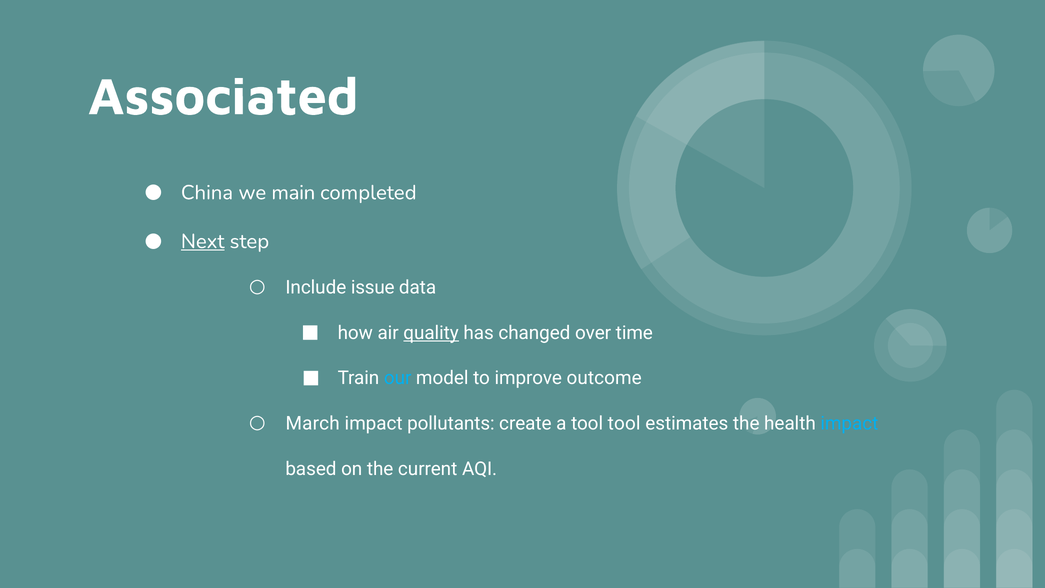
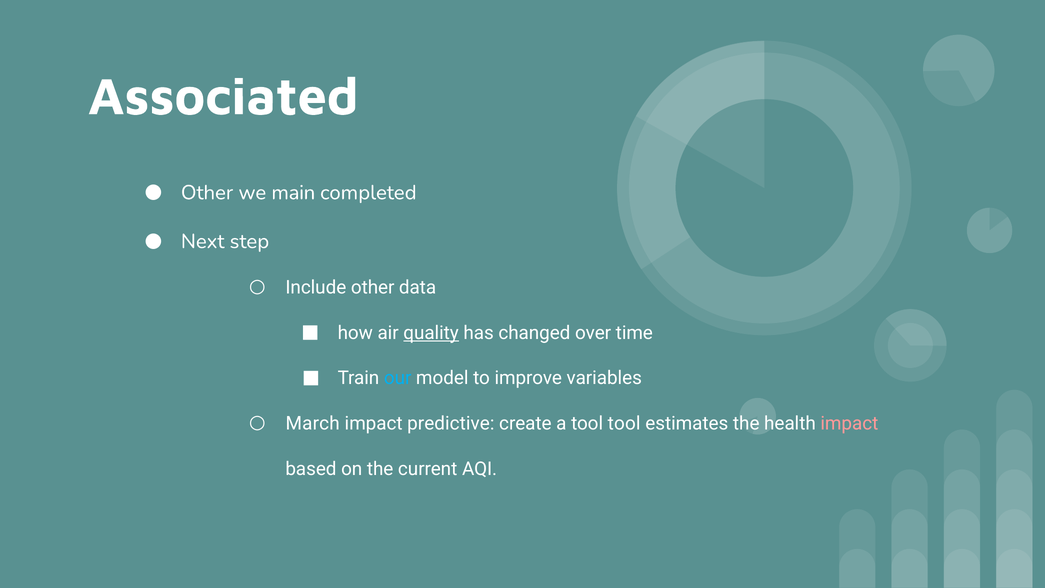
China at (207, 193): China -> Other
Next underline: present -> none
Include issue: issue -> other
outcome: outcome -> variables
pollutants: pollutants -> predictive
impact at (849, 423) colour: light blue -> pink
